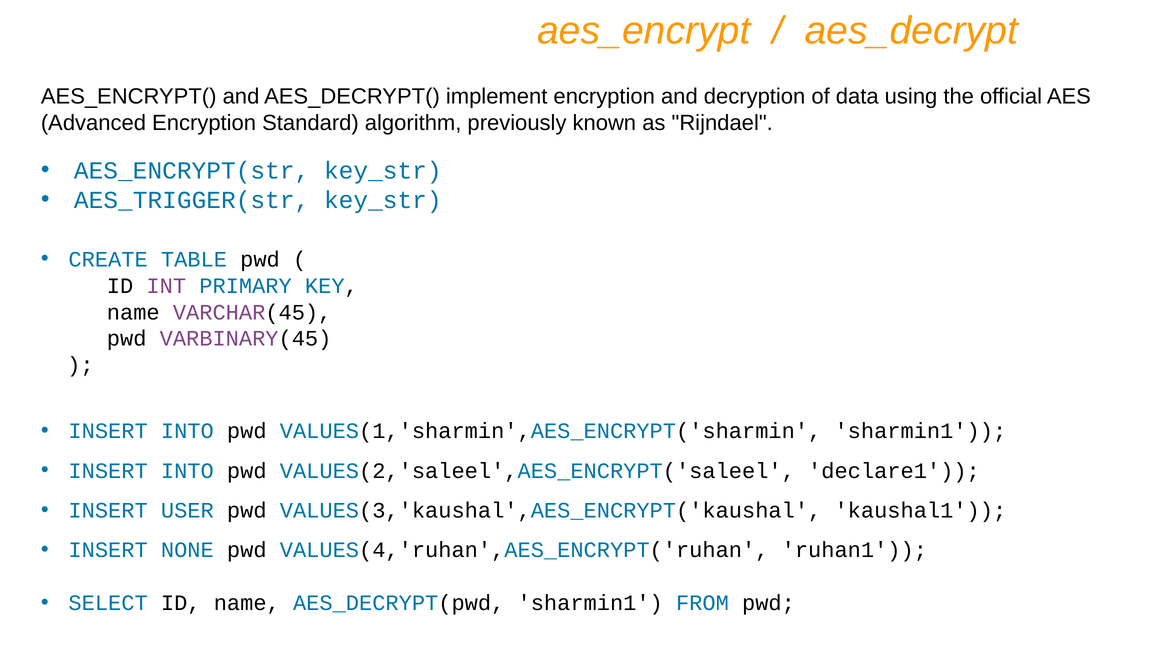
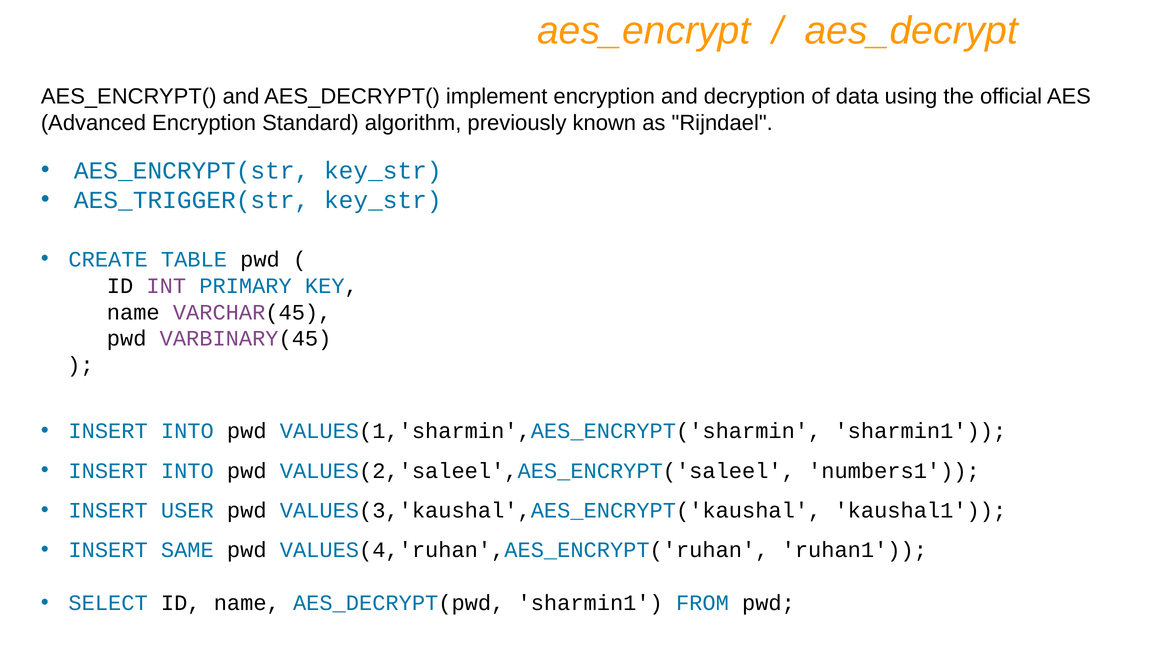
declare1: declare1 -> numbers1
NONE: NONE -> SAME
